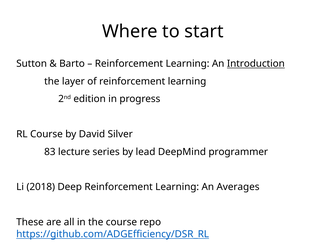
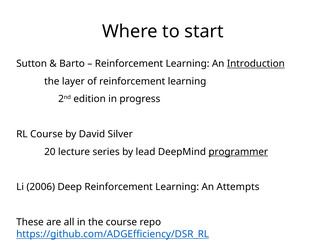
83: 83 -> 20
programmer underline: none -> present
2018: 2018 -> 2006
Averages: Averages -> Attempts
